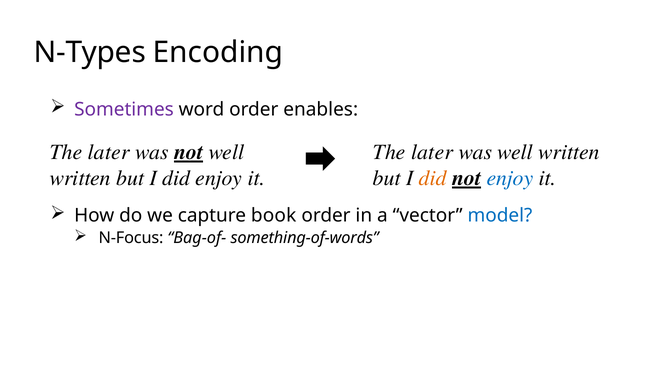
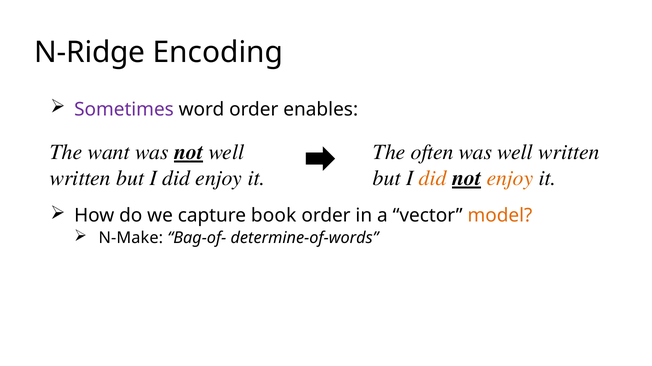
N-Types: N-Types -> N-Ridge
later at (109, 153): later -> want
later at (432, 153): later -> often
enjoy at (510, 179) colour: blue -> orange
model colour: blue -> orange
N-Focus: N-Focus -> N-Make
something-of-words: something-of-words -> determine-of-words
